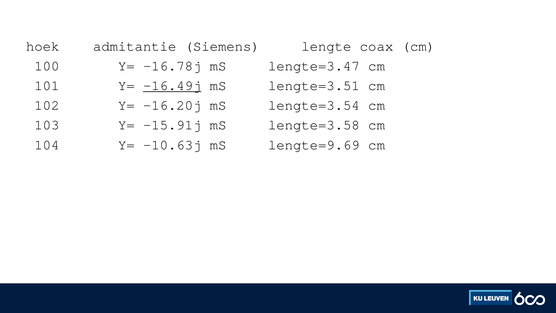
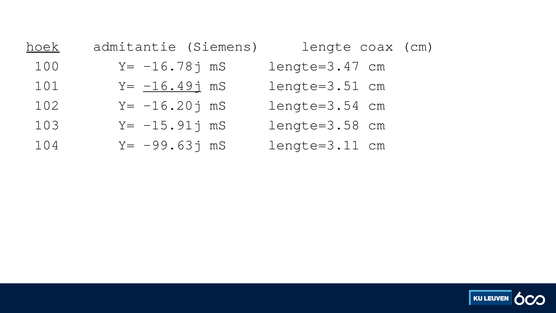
hoek underline: none -> present
-10.63j: -10.63j -> -99.63j
lengte=9.69: lengte=9.69 -> lengte=3.11
